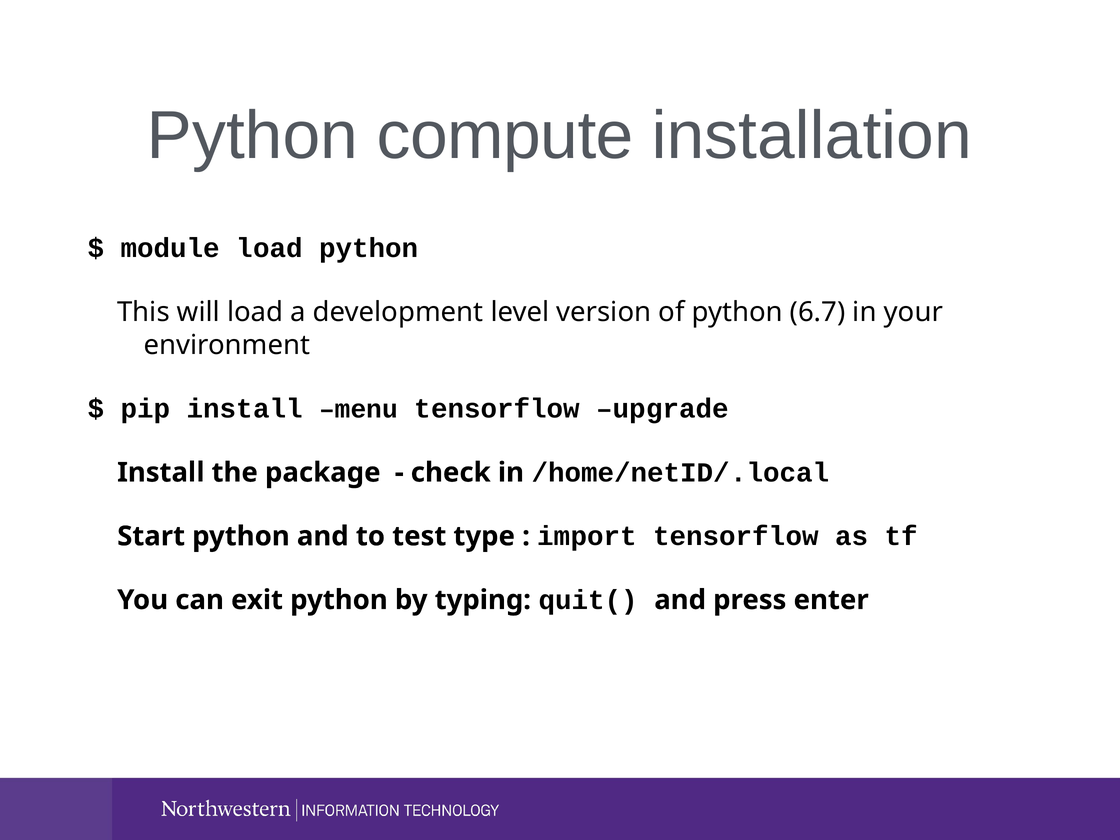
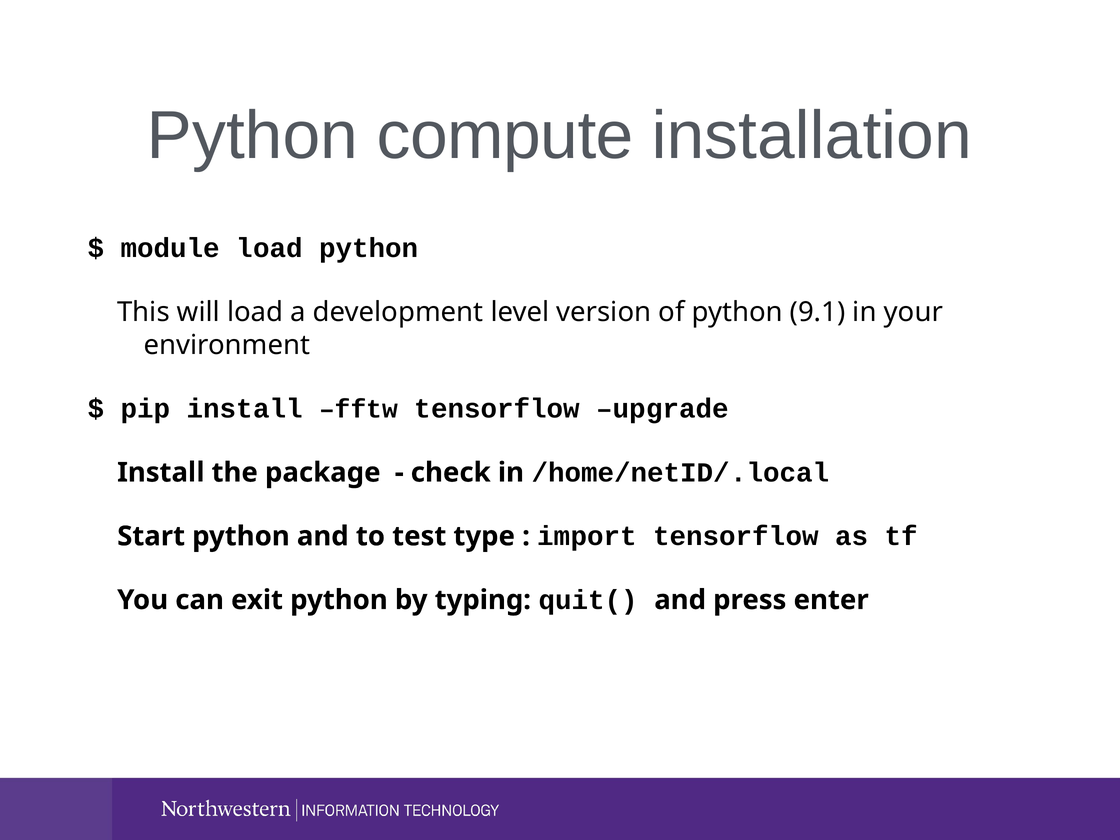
6.7: 6.7 -> 9.1
menu: menu -> fftw
